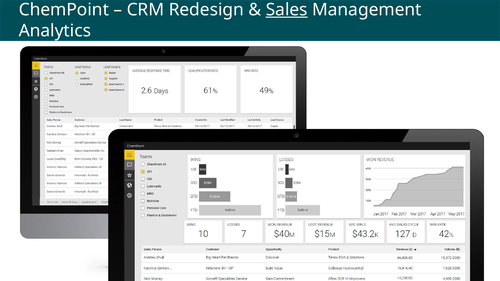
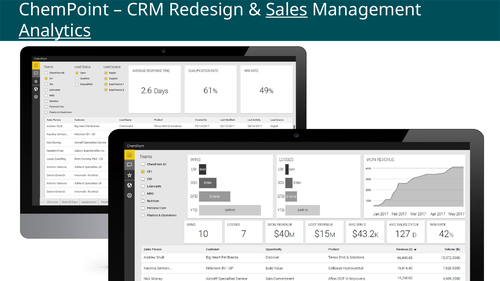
Analytics underline: none -> present
